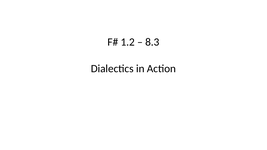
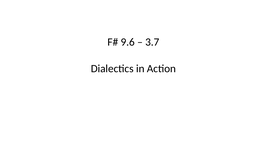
1.2: 1.2 -> 9.6
8.3: 8.3 -> 3.7
